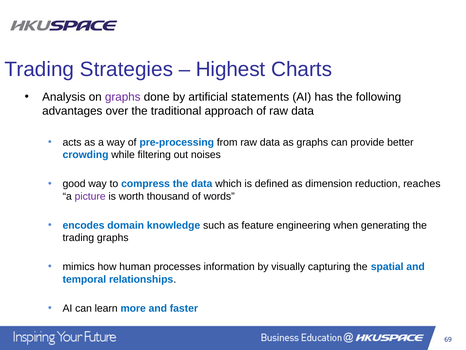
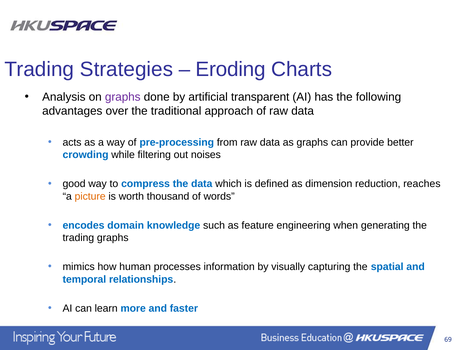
Highest: Highest -> Eroding
statements: statements -> transparent
picture colour: purple -> orange
